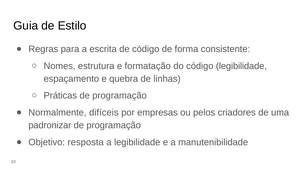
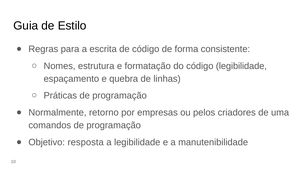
difíceis: difíceis -> retorno
padronizar: padronizar -> comandos
